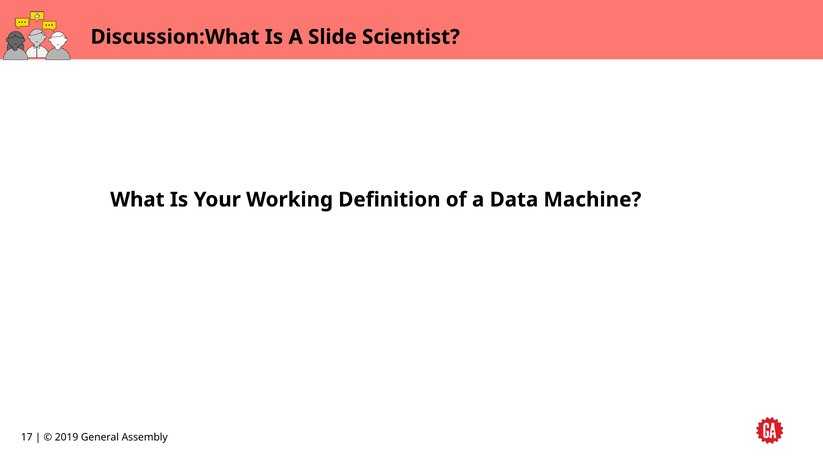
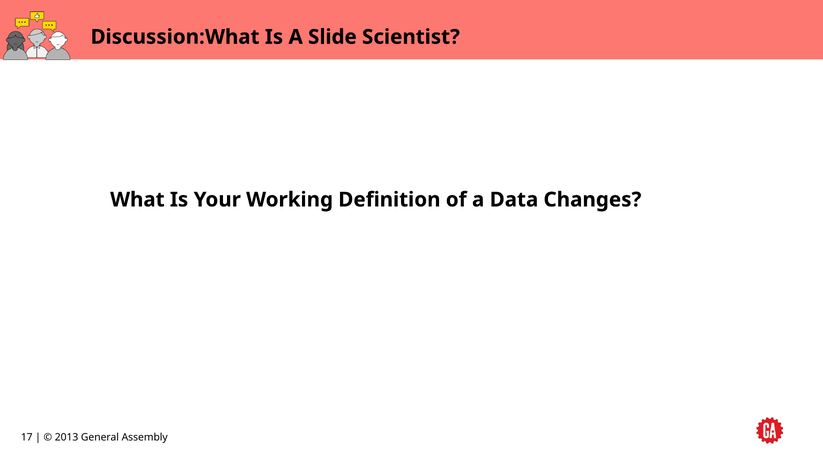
Machine: Machine -> Changes
2019: 2019 -> 2013
